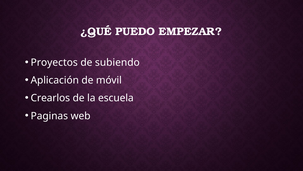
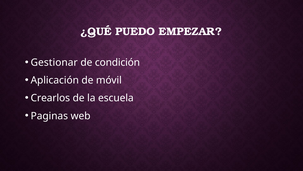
Proyectos: Proyectos -> Gestionar
subiendo: subiendo -> condición
